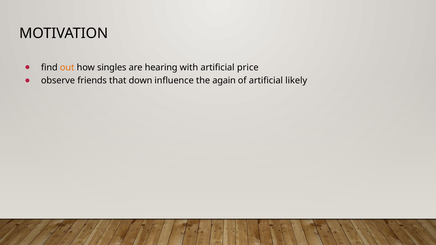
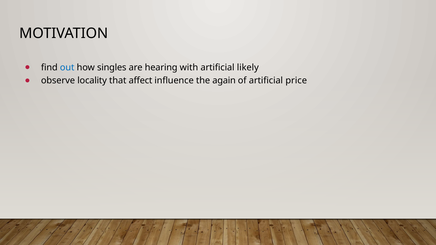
out colour: orange -> blue
price: price -> likely
friends: friends -> locality
down: down -> affect
likely: likely -> price
